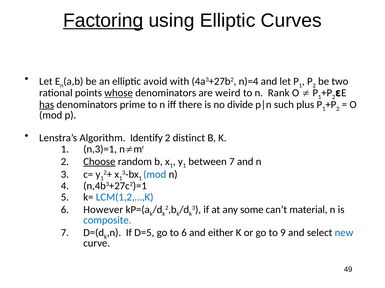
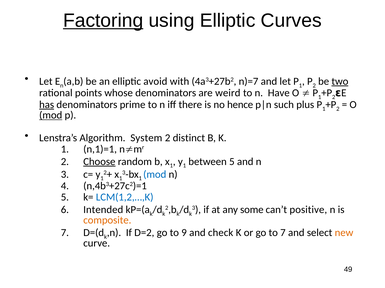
n)=4: n)=4 -> n)=7
two underline: none -> present
whose underline: present -> none
Rank: Rank -> Have
divide: divide -> hence
mod at (51, 115) underline: none -> present
Identify: Identify -> System
n,3)=1: n,3)=1 -> n,1)=1
between 7: 7 -> 5
However: However -> Intended
material: material -> positive
composite colour: blue -> orange
D=5: D=5 -> D=2
to 6: 6 -> 9
either: either -> check
to 9: 9 -> 7
new colour: blue -> orange
